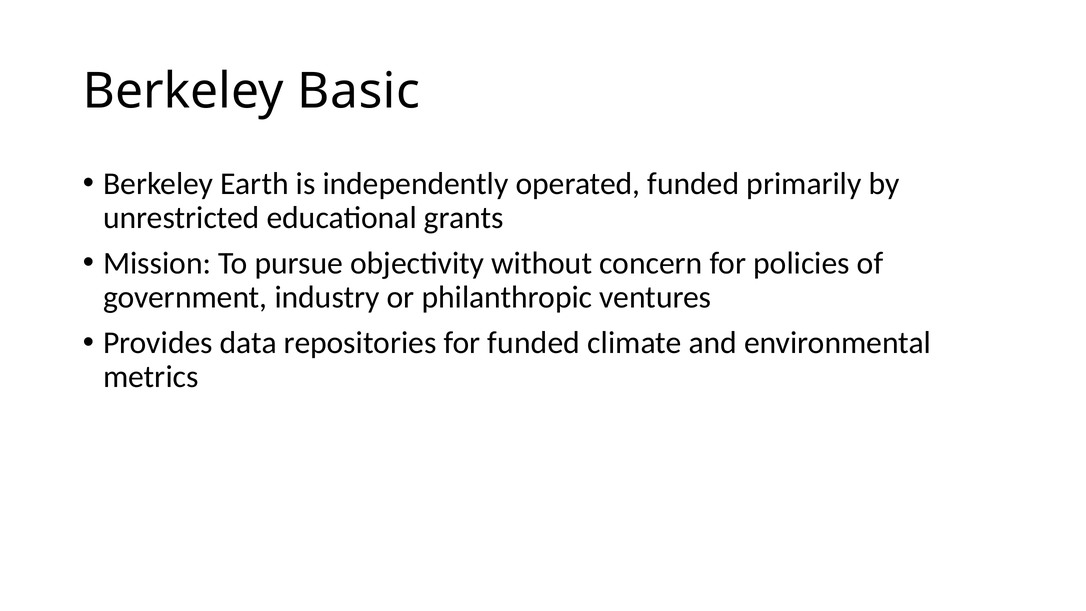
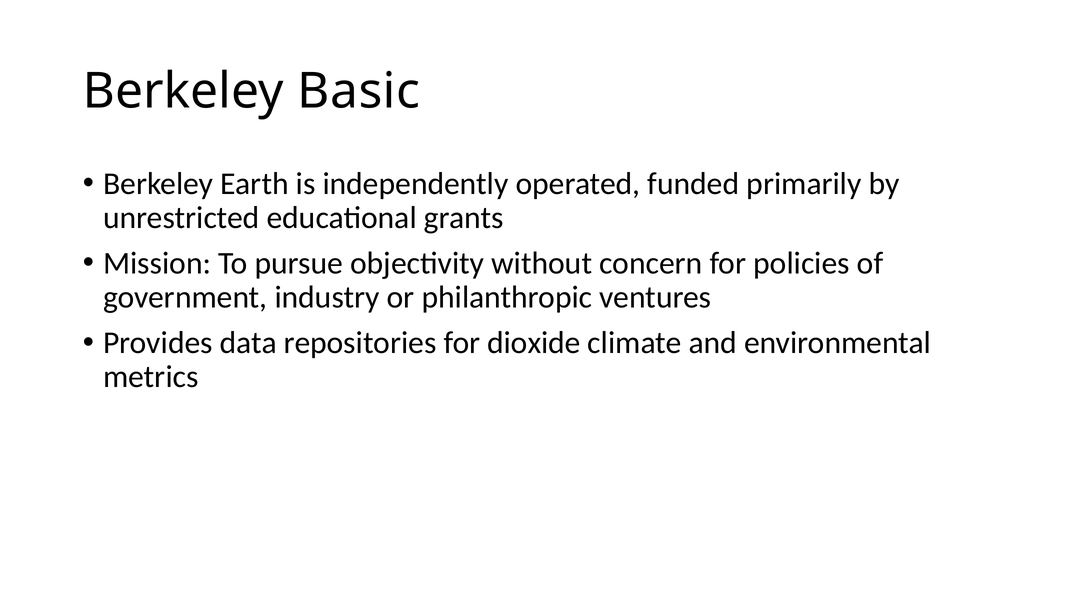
for funded: funded -> dioxide
